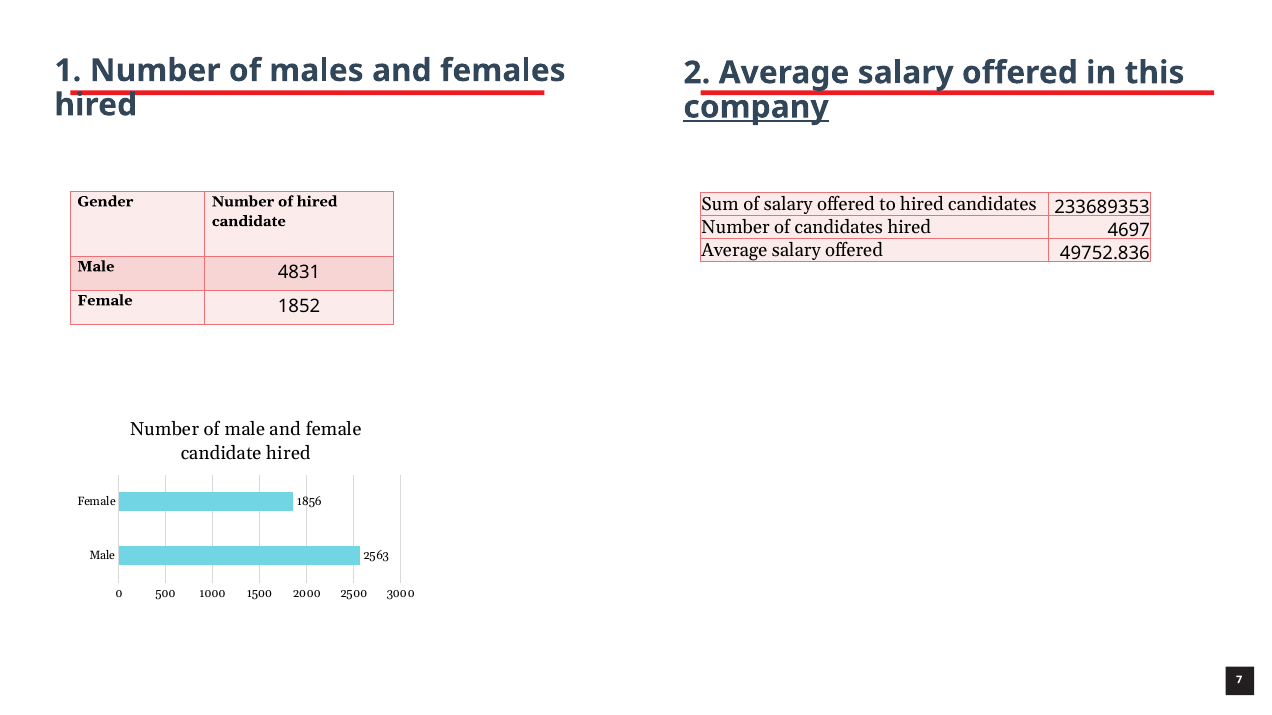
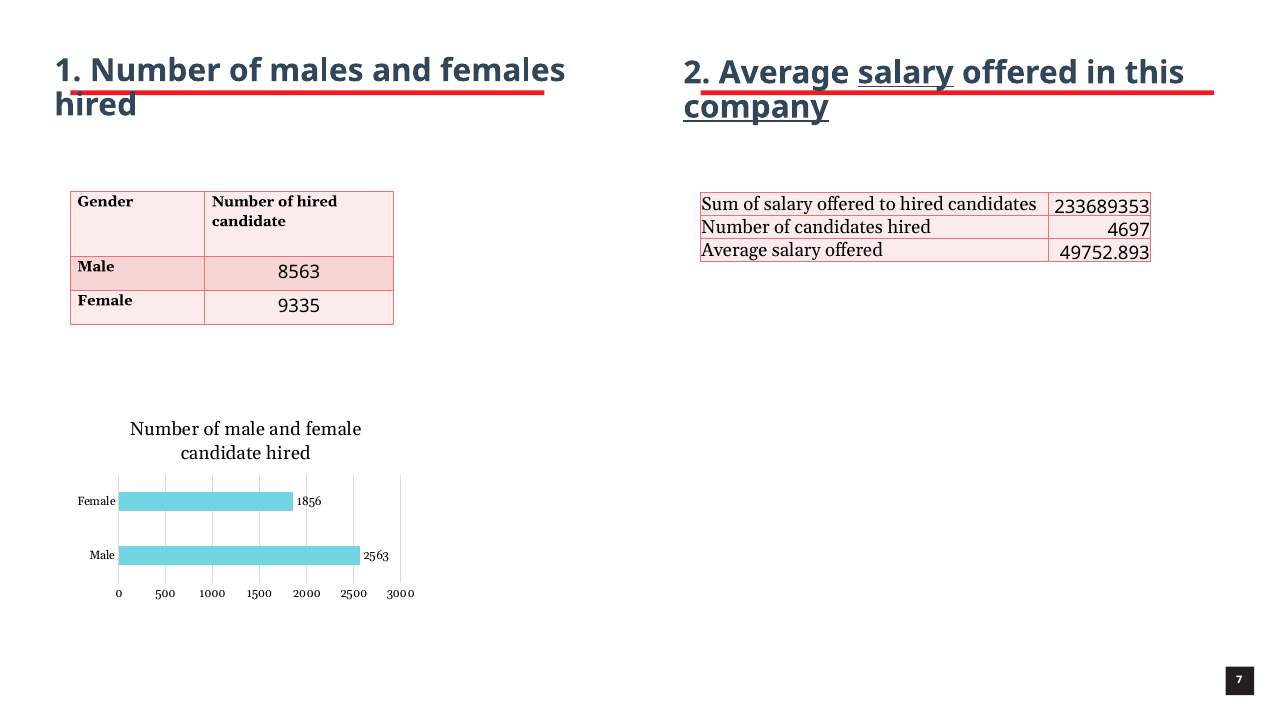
salary at (906, 73) underline: none -> present
49752.836: 49752.836 -> 49752.893
4831: 4831 -> 8563
1852: 1852 -> 9335
